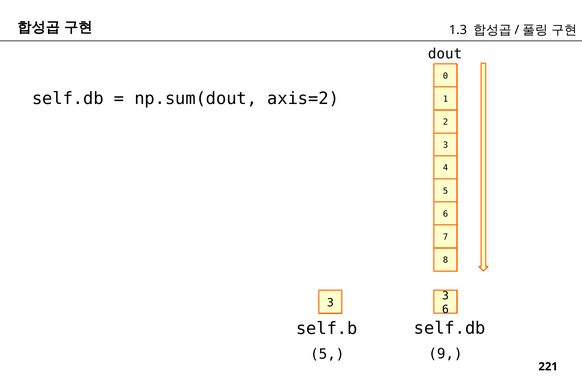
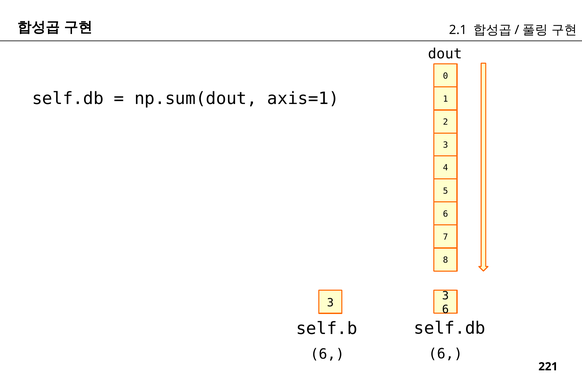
1.3: 1.3 -> 2.1
axis=2: axis=2 -> axis=1
9 at (445, 354): 9 -> 6
5 at (327, 354): 5 -> 6
